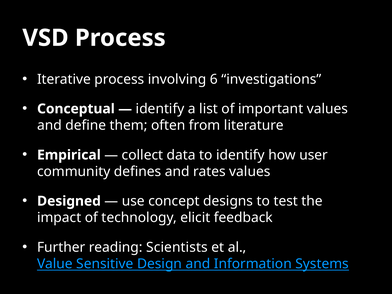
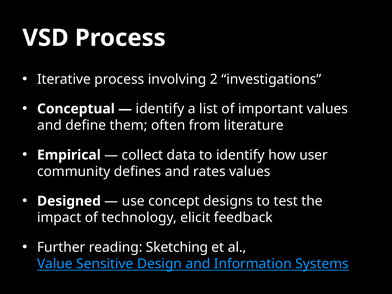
6: 6 -> 2
Scientists: Scientists -> Sketching
